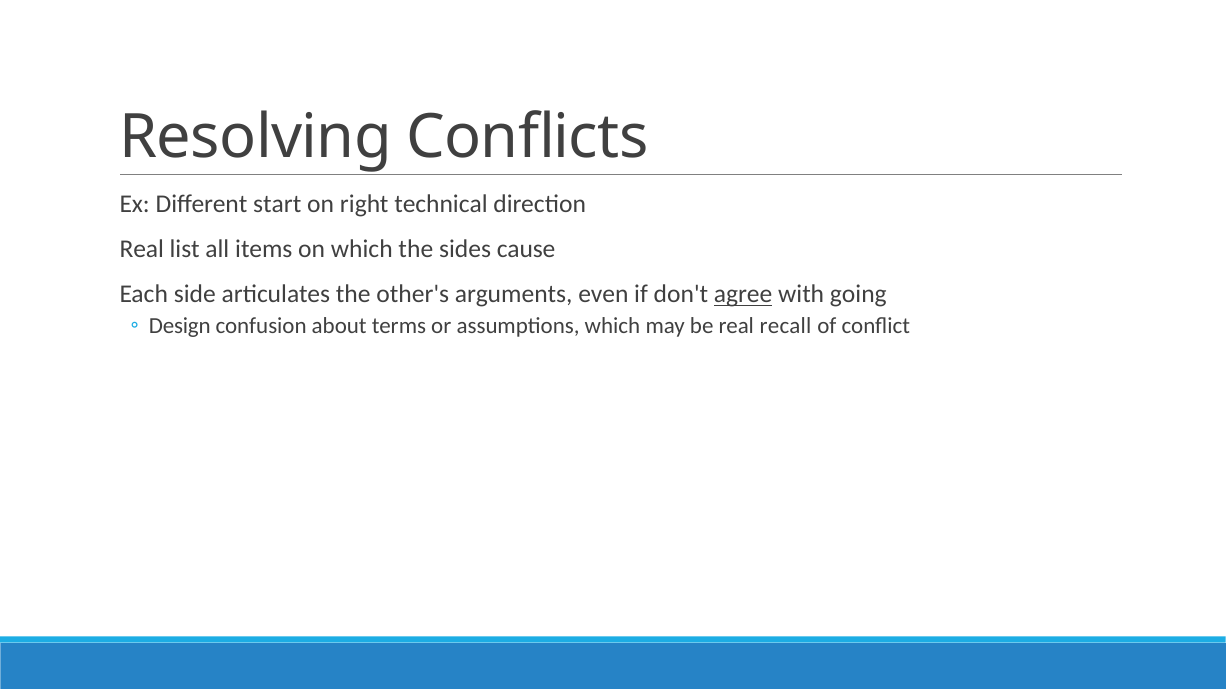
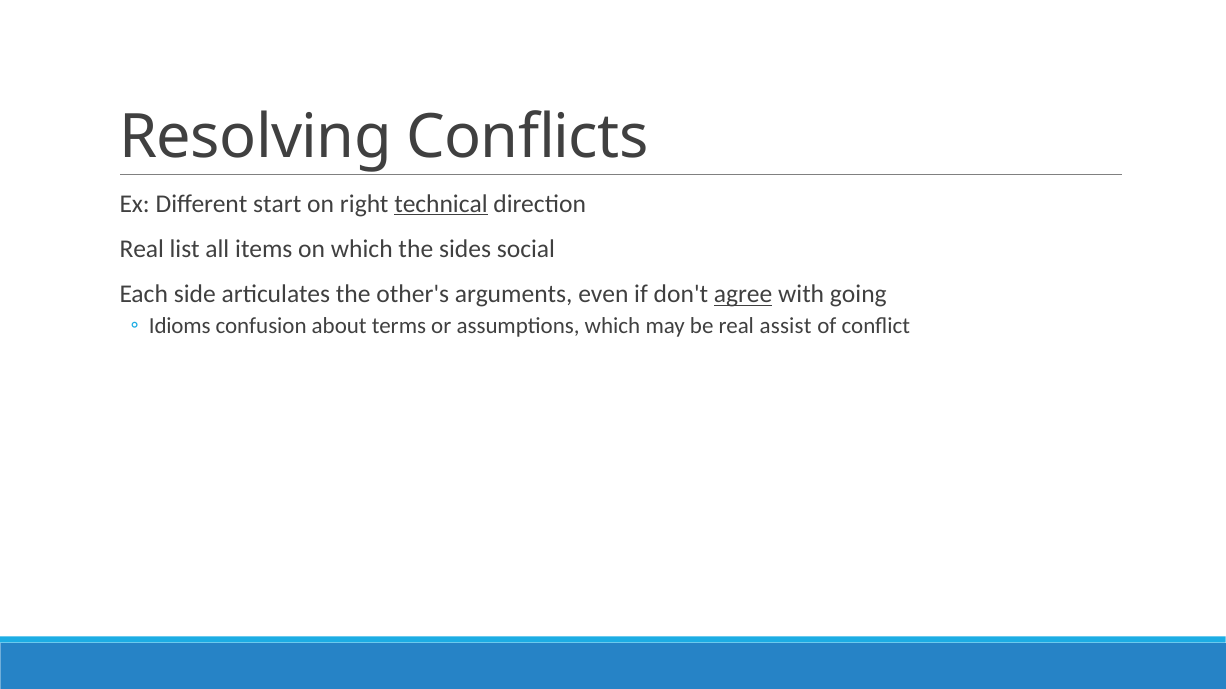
technical underline: none -> present
cause: cause -> social
Design: Design -> Idioms
recall: recall -> assist
